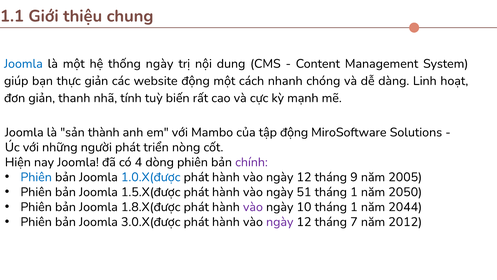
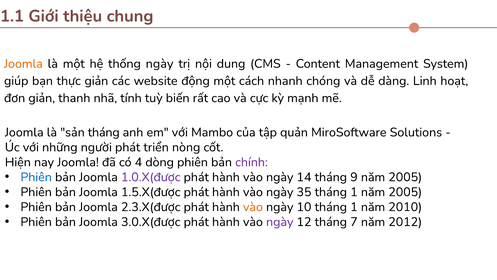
Joomla at (23, 64) colour: blue -> orange
sản thành: thành -> tháng
tập động: động -> quản
1.0.X(được colour: blue -> purple
12 at (304, 177): 12 -> 14
51: 51 -> 35
1 năm 2050: 2050 -> 2005
1.8.X(được: 1.8.X(được -> 2.3.X(được
vào at (253, 207) colour: purple -> orange
2044: 2044 -> 2010
